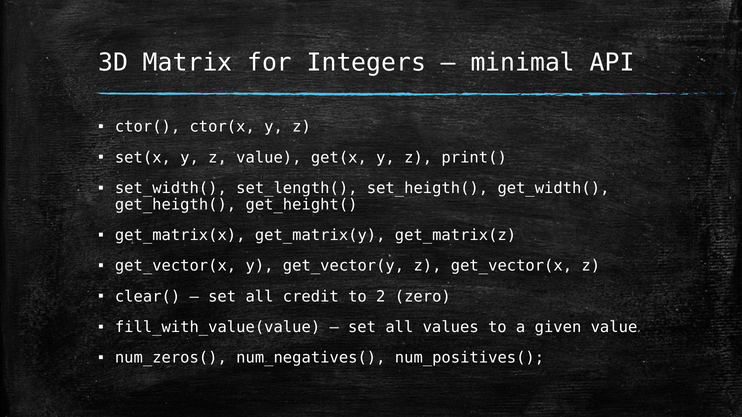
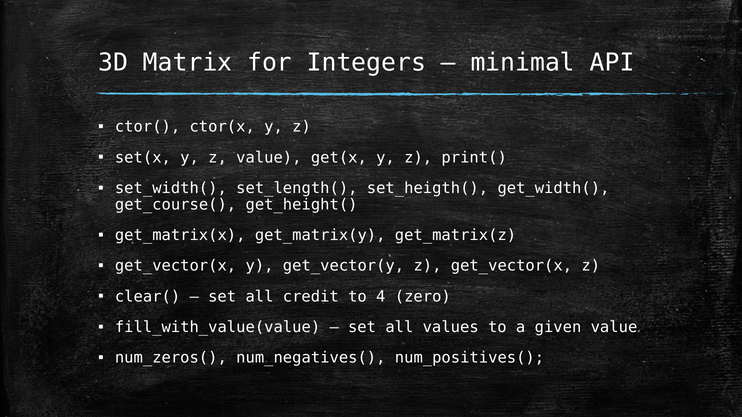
get_heigth(: get_heigth( -> get_course(
2: 2 -> 4
